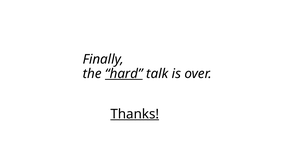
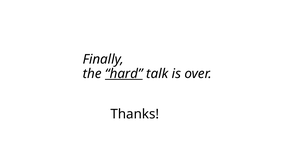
Thanks underline: present -> none
